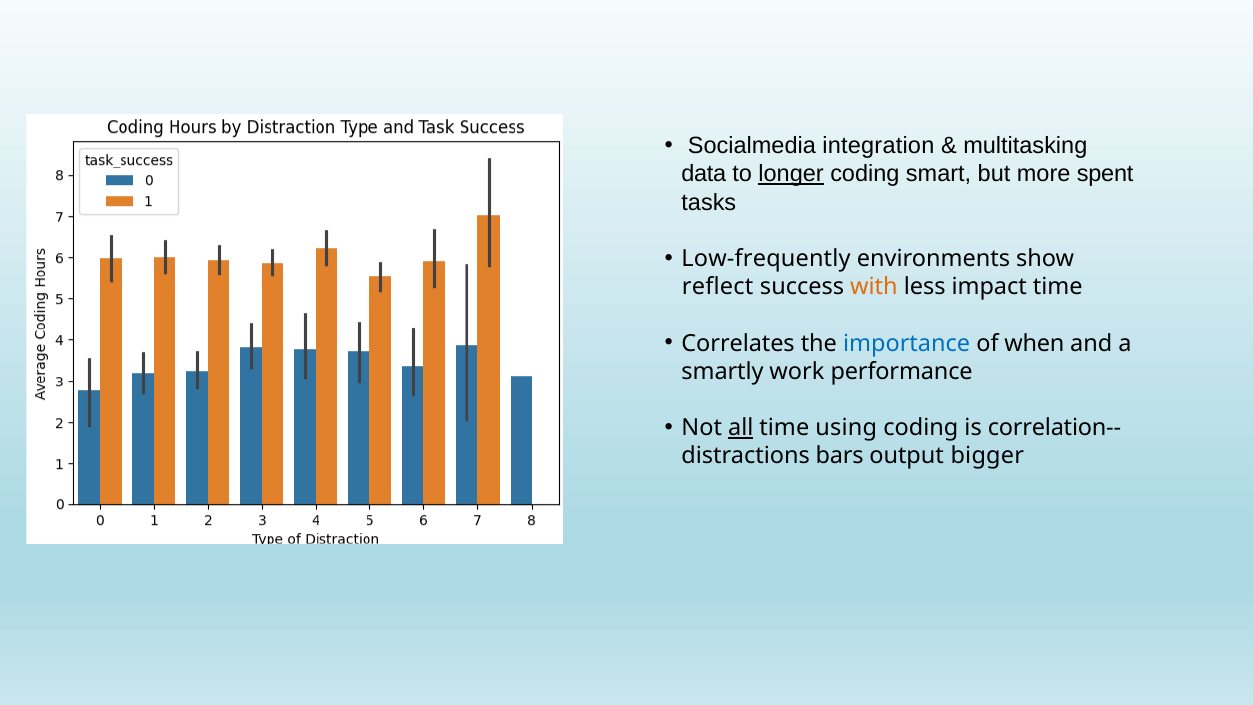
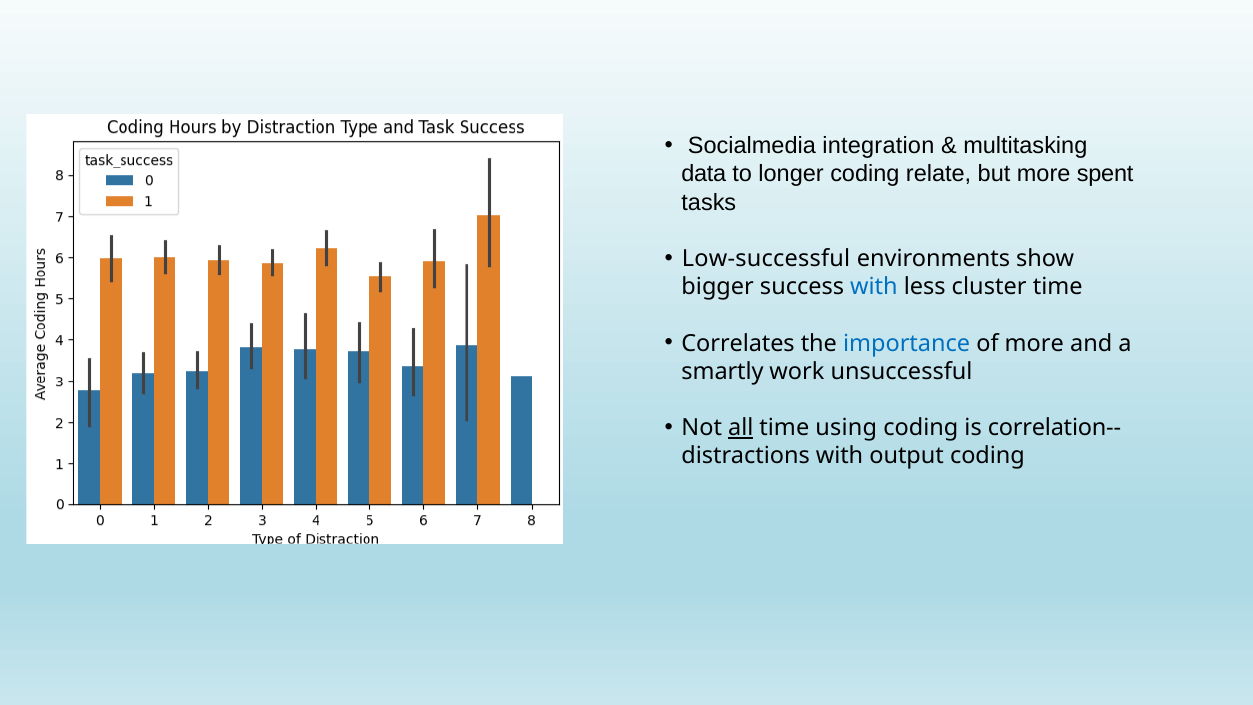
longer underline: present -> none
smart: smart -> relate
Low-frequently: Low-frequently -> Low-successful
reflect: reflect -> bigger
with at (874, 287) colour: orange -> blue
impact: impact -> cluster
of when: when -> more
performance: performance -> unsuccessful
distractions bars: bars -> with
output bigger: bigger -> coding
